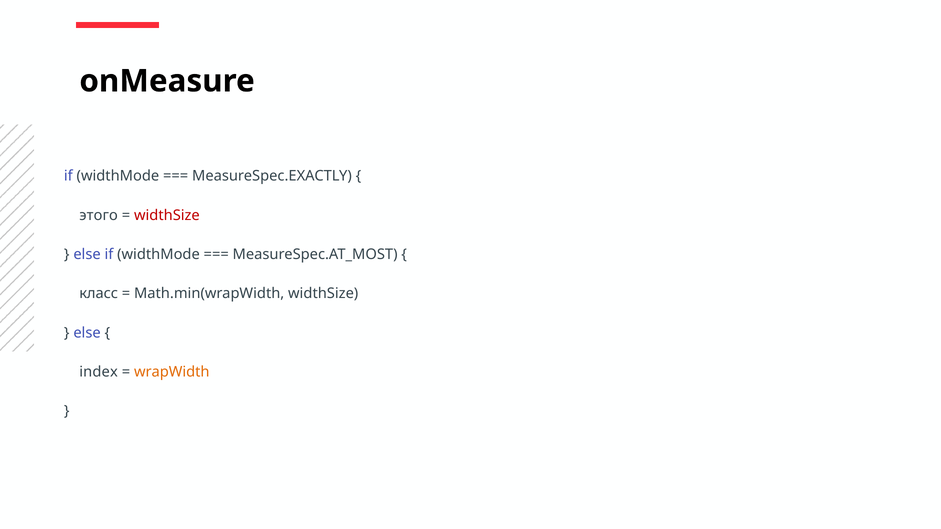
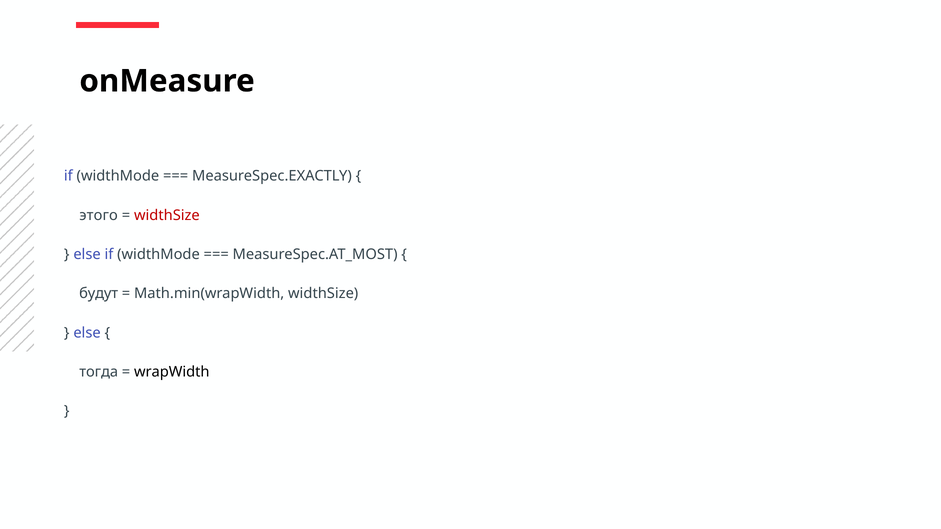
класс: класс -> будут
index: index -> тогда
wrapWidth colour: orange -> black
